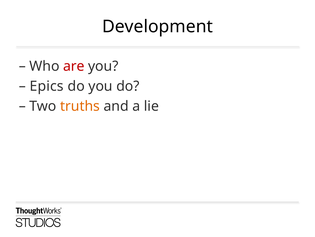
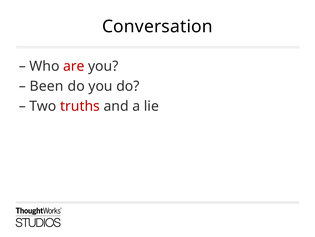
Development: Development -> Conversation
Epics: Epics -> Been
truths colour: orange -> red
